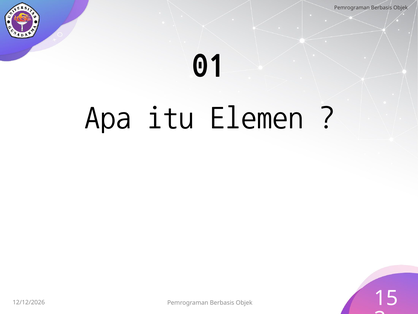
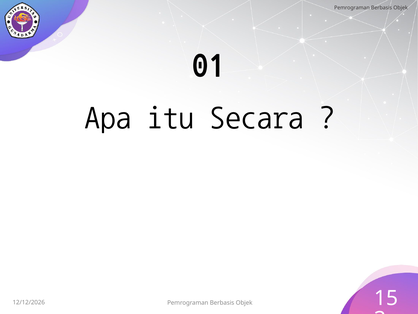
Elemen: Elemen -> Secara
